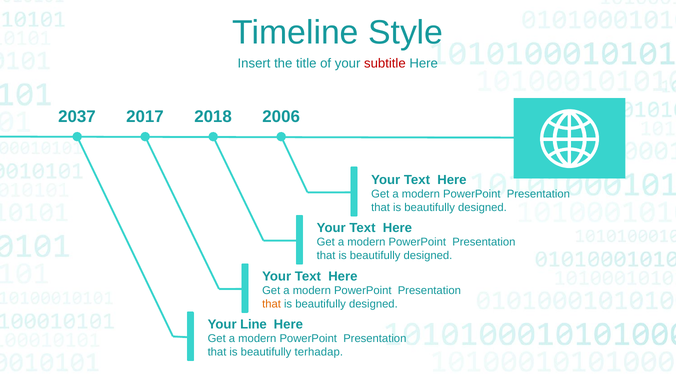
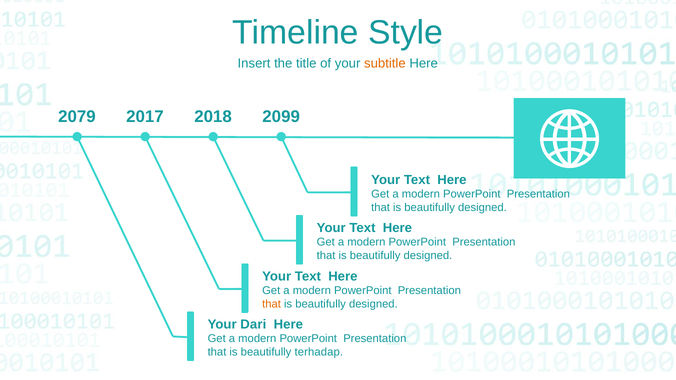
subtitle colour: red -> orange
2037: 2037 -> 2079
2006: 2006 -> 2099
Line: Line -> Dari
